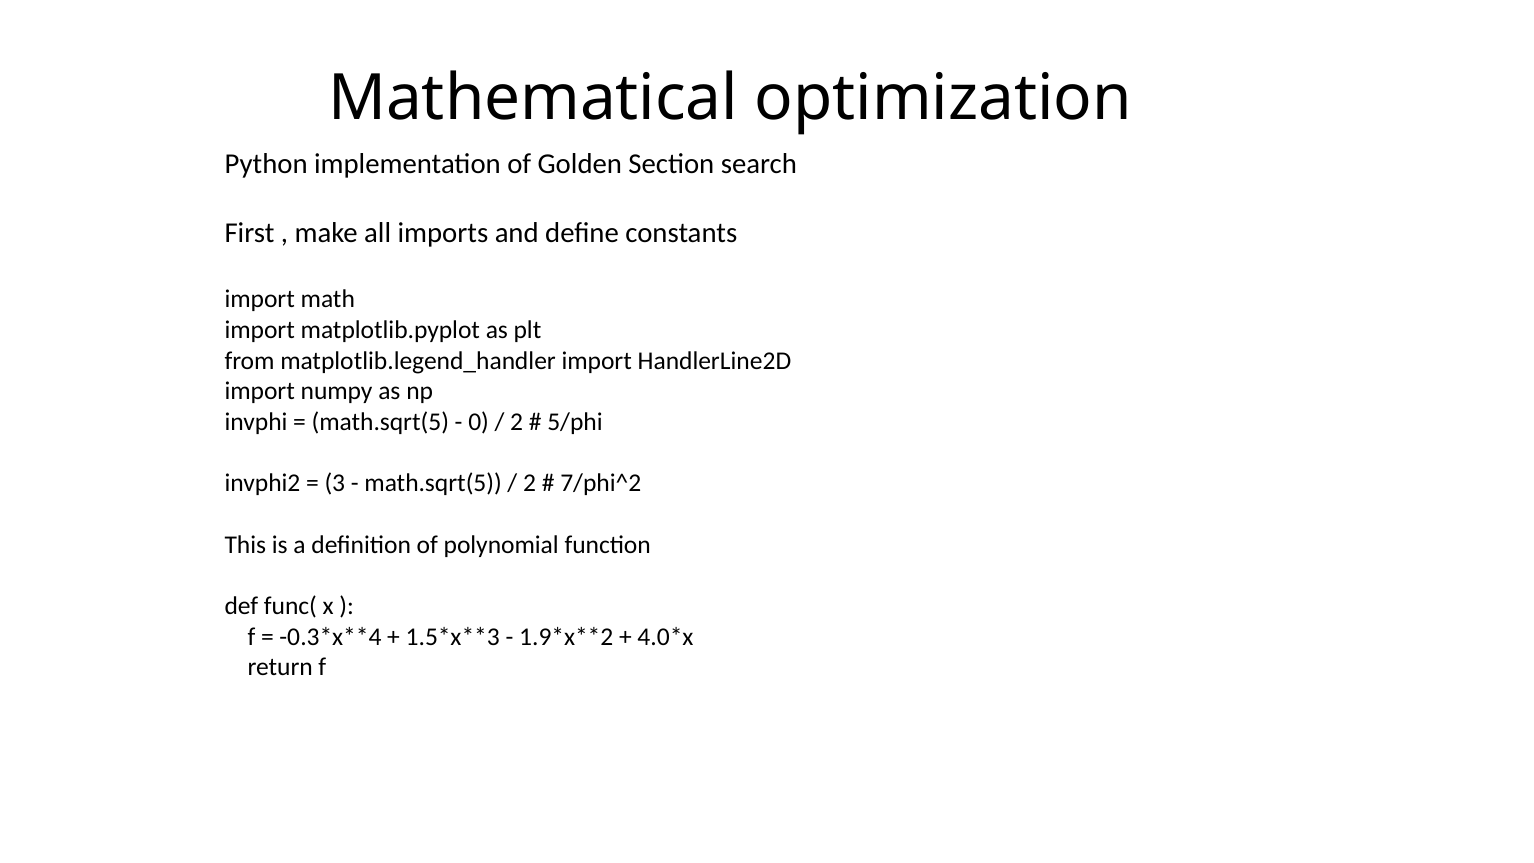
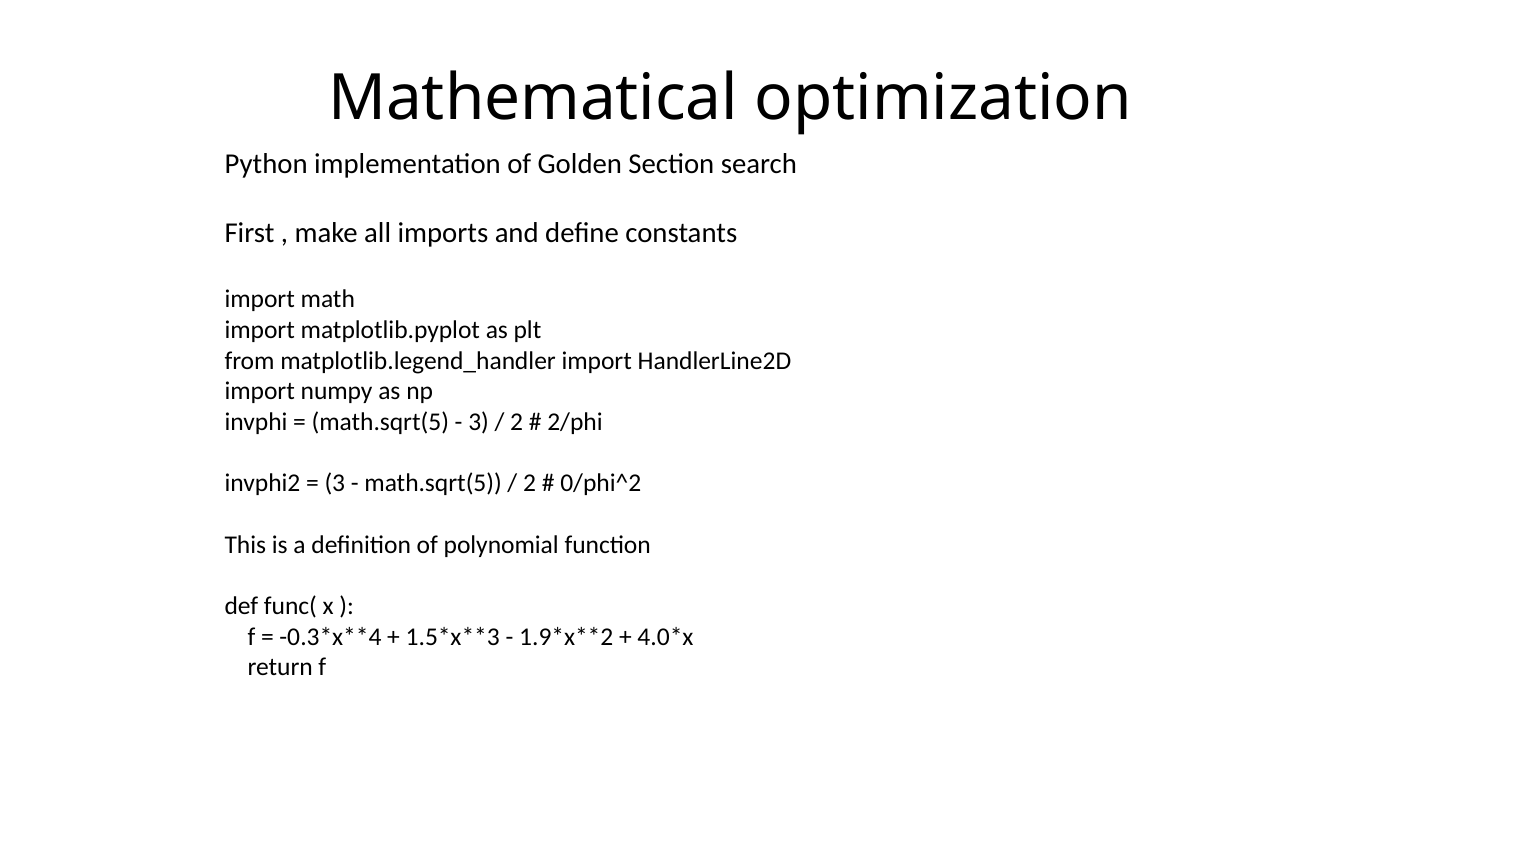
0 at (479, 422): 0 -> 3
5/phi: 5/phi -> 2/phi
7/phi^2: 7/phi^2 -> 0/phi^2
